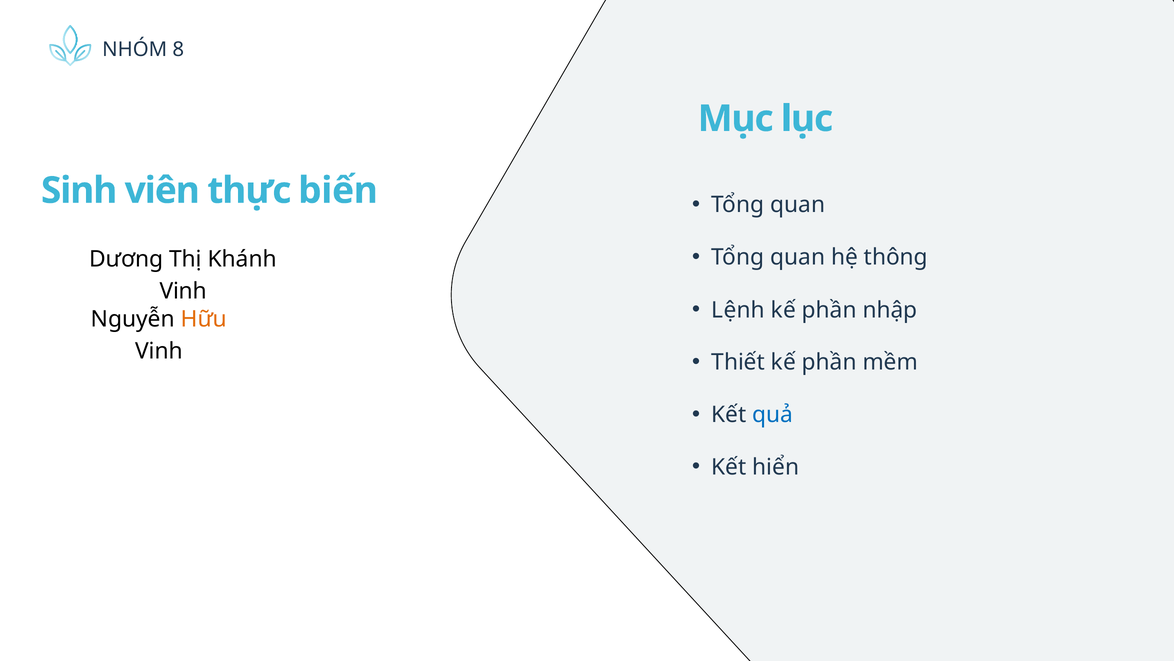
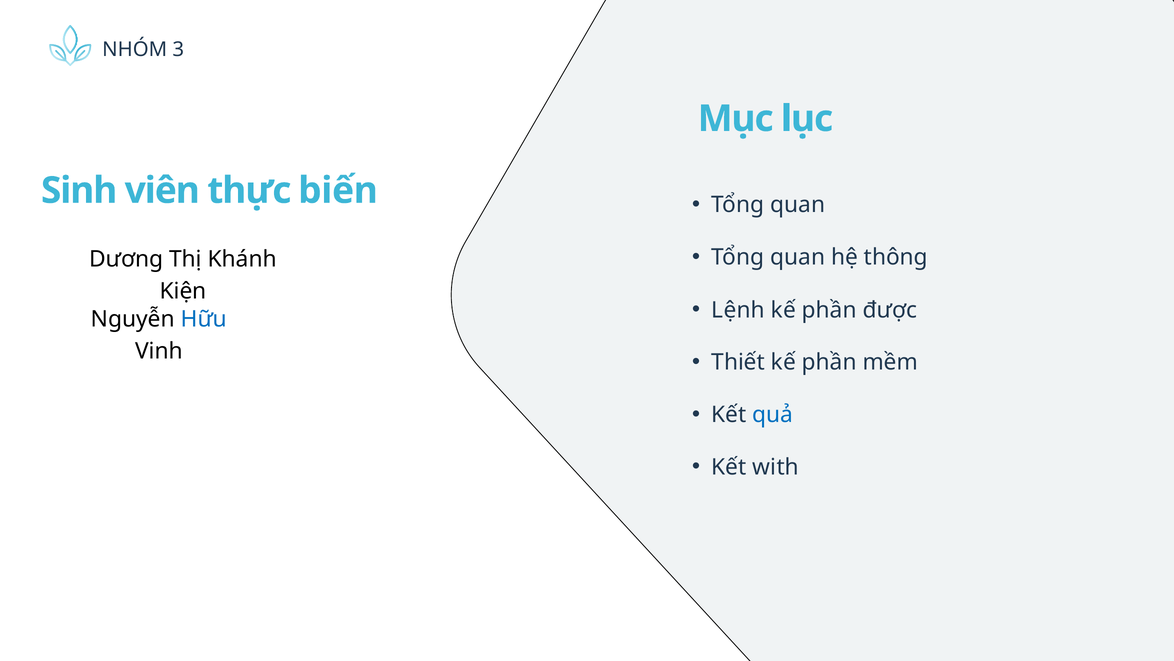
8: 8 -> 3
Vinh at (183, 291): Vinh -> Kiện
nhập: nhập -> được
Hữu colour: orange -> blue
hiển: hiển -> with
